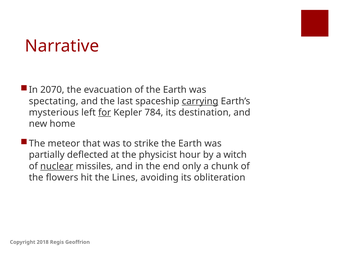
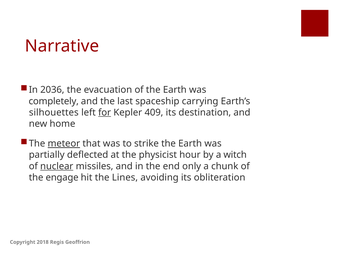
2070: 2070 -> 2036
spectating: spectating -> completely
carrying underline: present -> none
mysterious: mysterious -> silhouettes
784: 784 -> 409
meteor underline: none -> present
flowers: flowers -> engage
